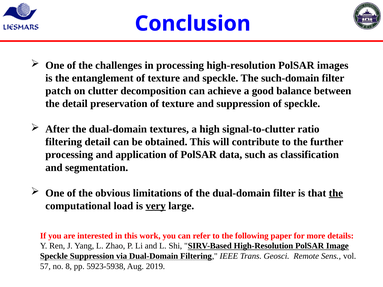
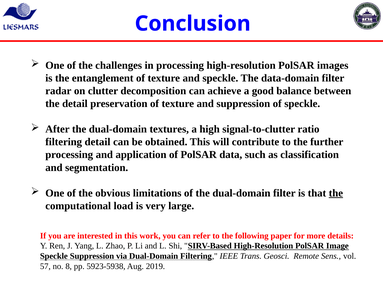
such-domain: such-domain -> data-domain
patch: patch -> radar
very underline: present -> none
